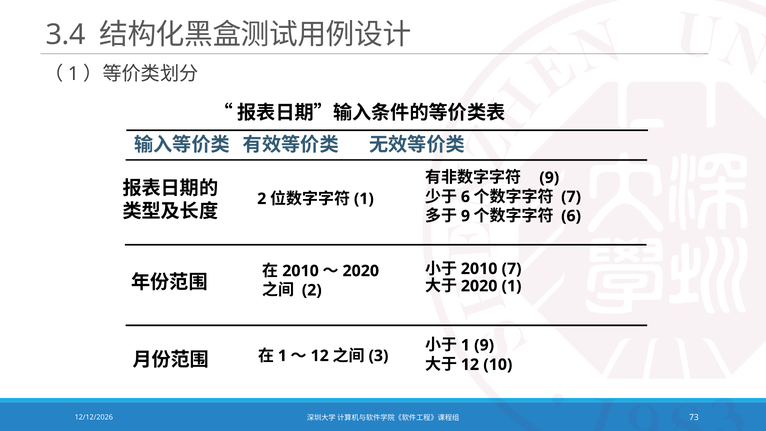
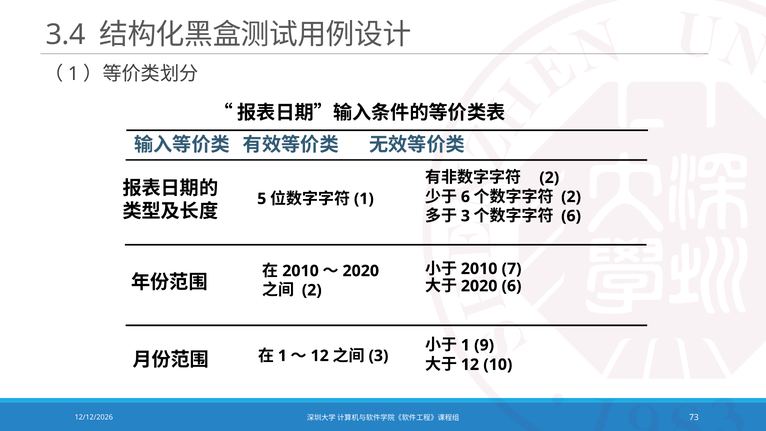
9 at (549, 178): 9 -> 2
7 at (571, 197): 7 -> 2
2 at (262, 199): 2 -> 5
9 at (465, 216): 9 -> 3
1 at (512, 286): 1 -> 6
